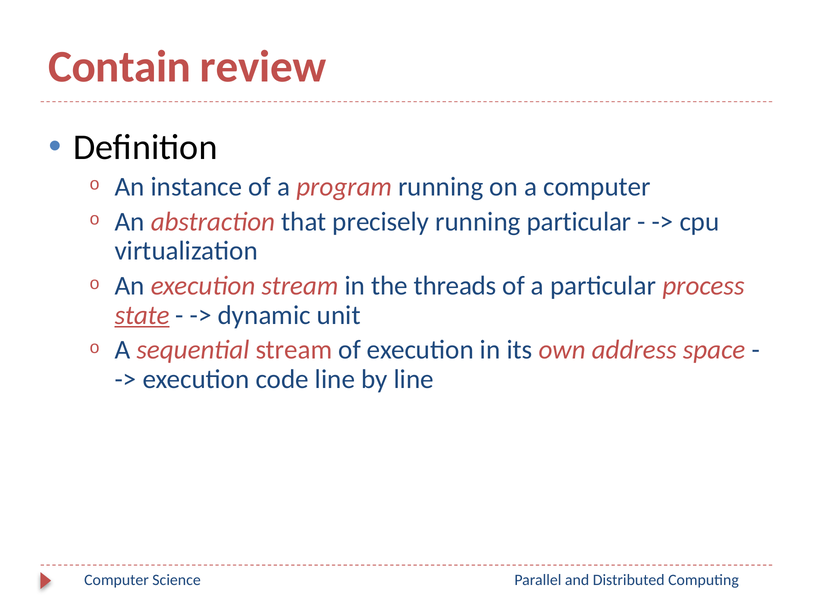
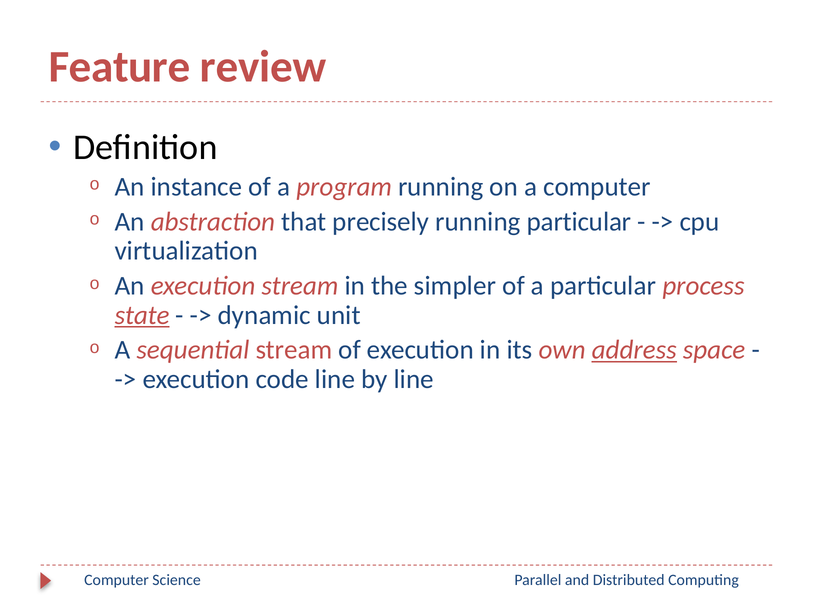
Contain: Contain -> Feature
threads: threads -> simpler
address underline: none -> present
